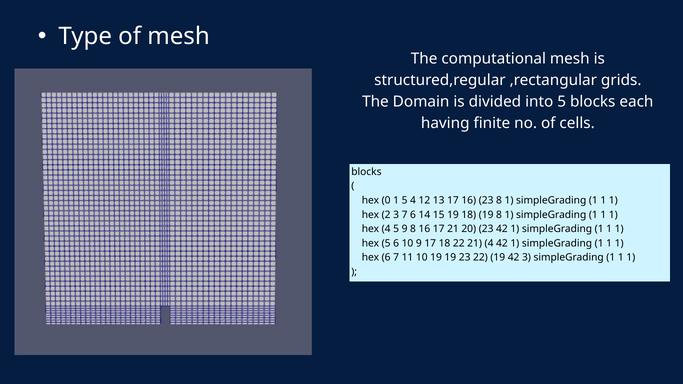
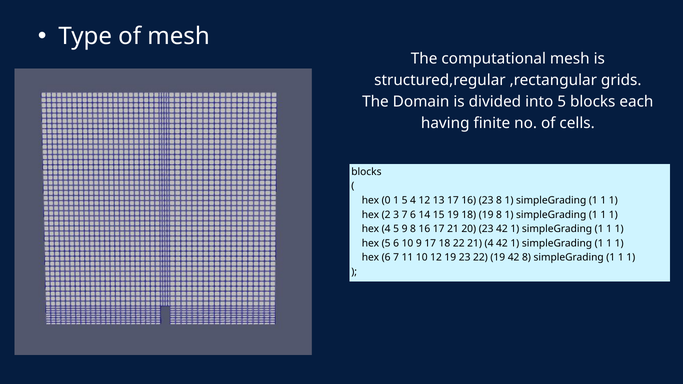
10 19: 19 -> 12
42 3: 3 -> 8
